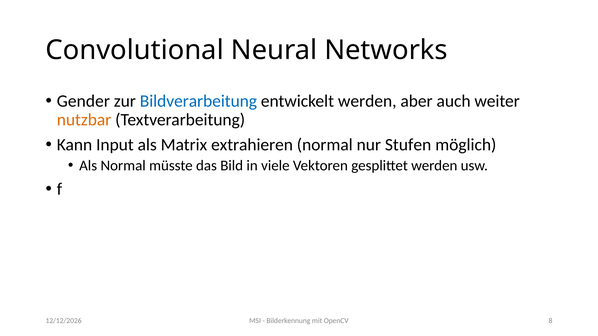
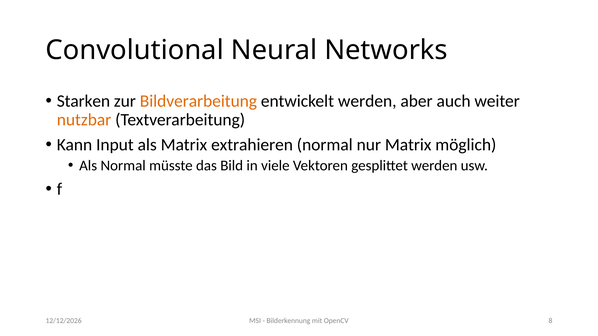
Gender: Gender -> Starken
Bildverarbeitung colour: blue -> orange
nur Stufen: Stufen -> Matrix
